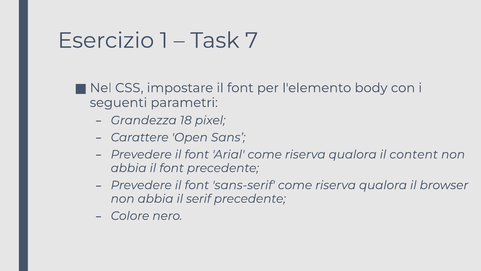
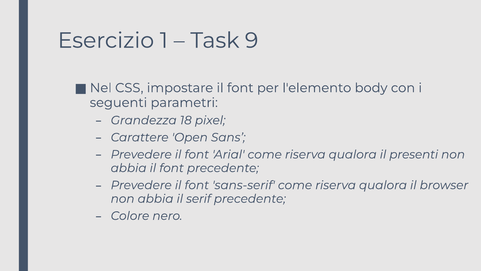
7: 7 -> 9
content: content -> presenti
